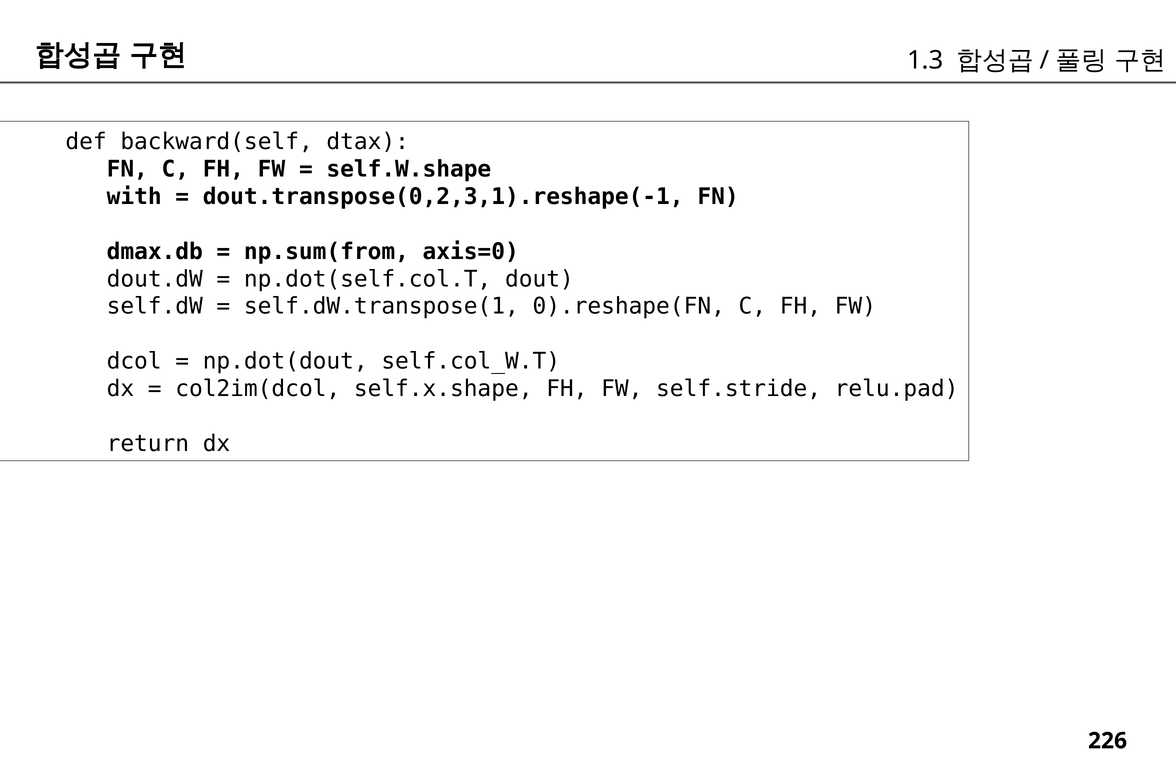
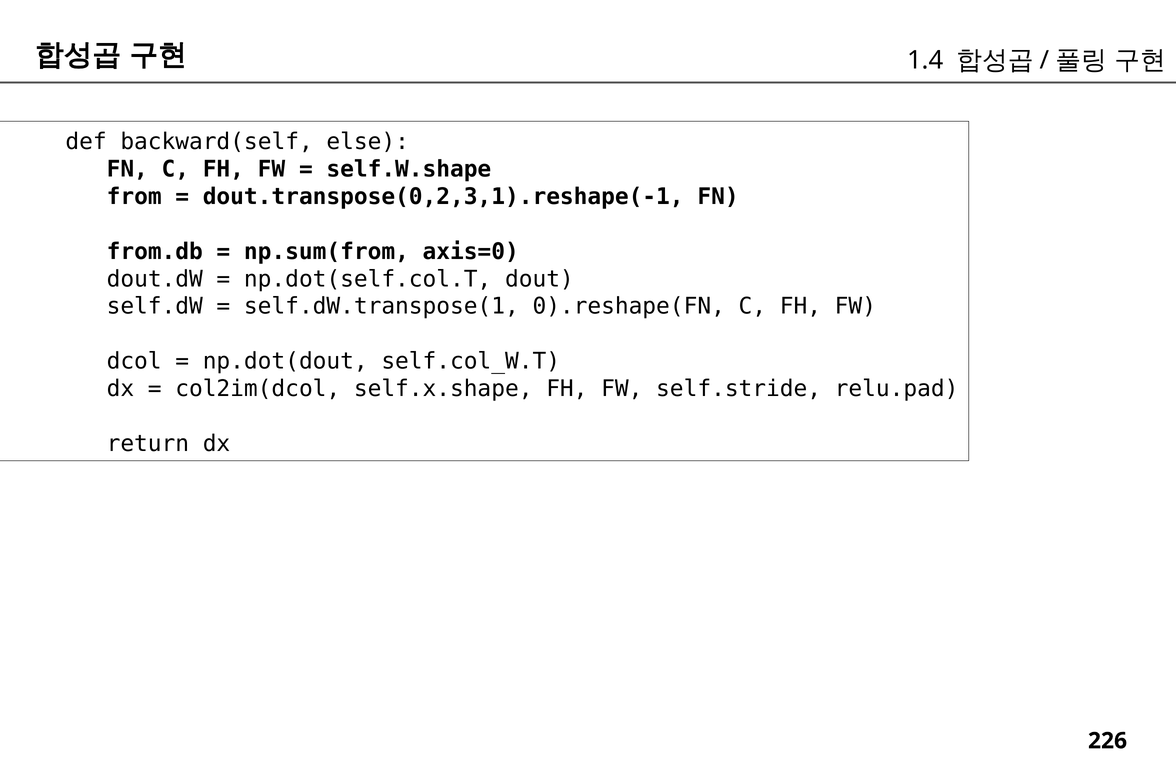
1.3: 1.3 -> 1.4
dtax: dtax -> else
with: with -> from
dmax.db: dmax.db -> from.db
